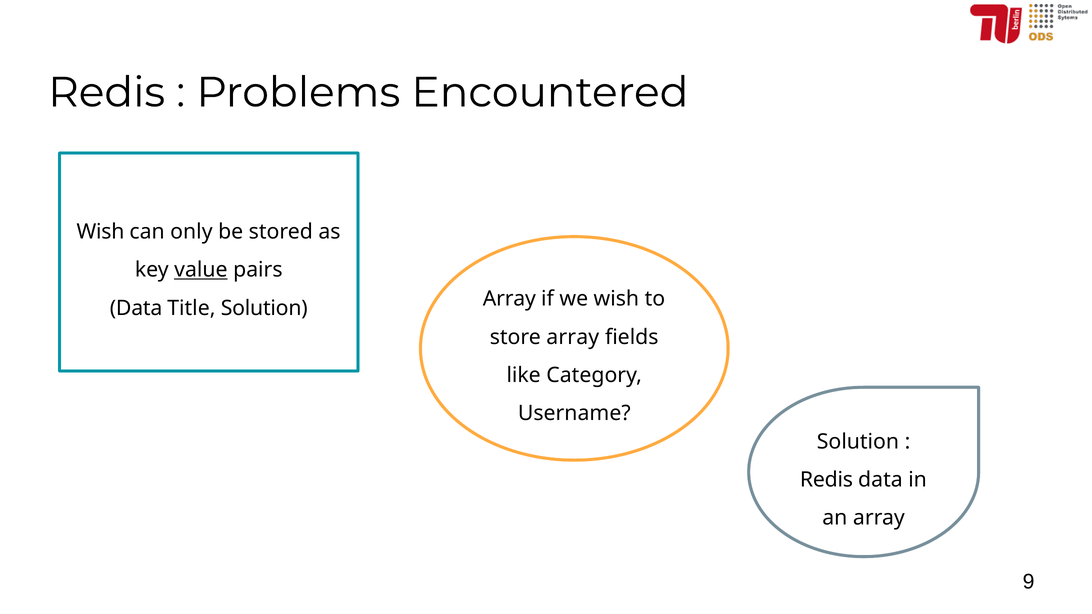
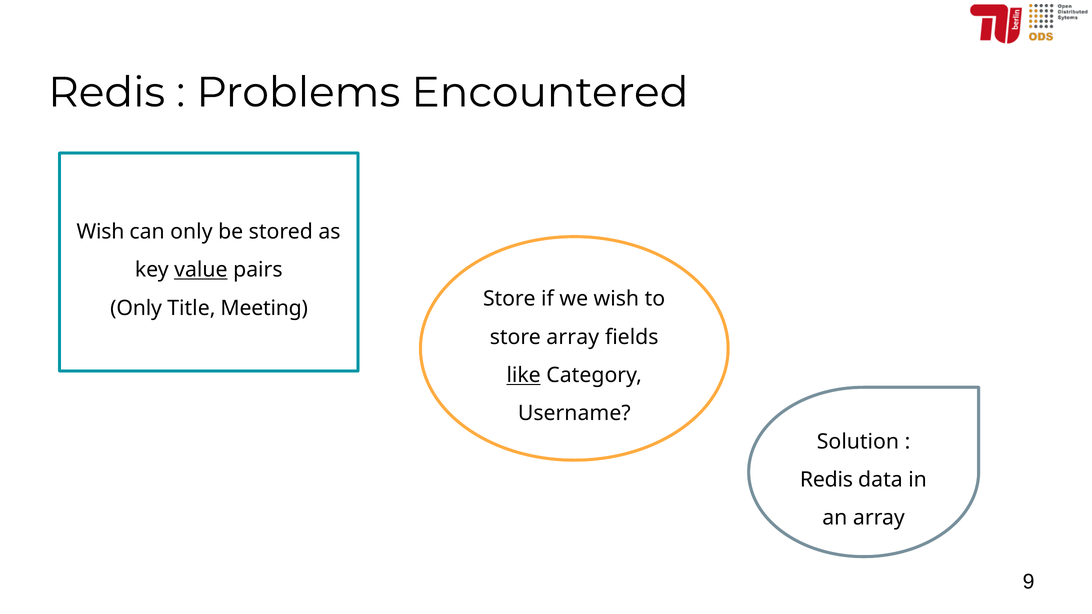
Array at (509, 299): Array -> Store
Data at (136, 308): Data -> Only
Title Solution: Solution -> Meeting
like underline: none -> present
